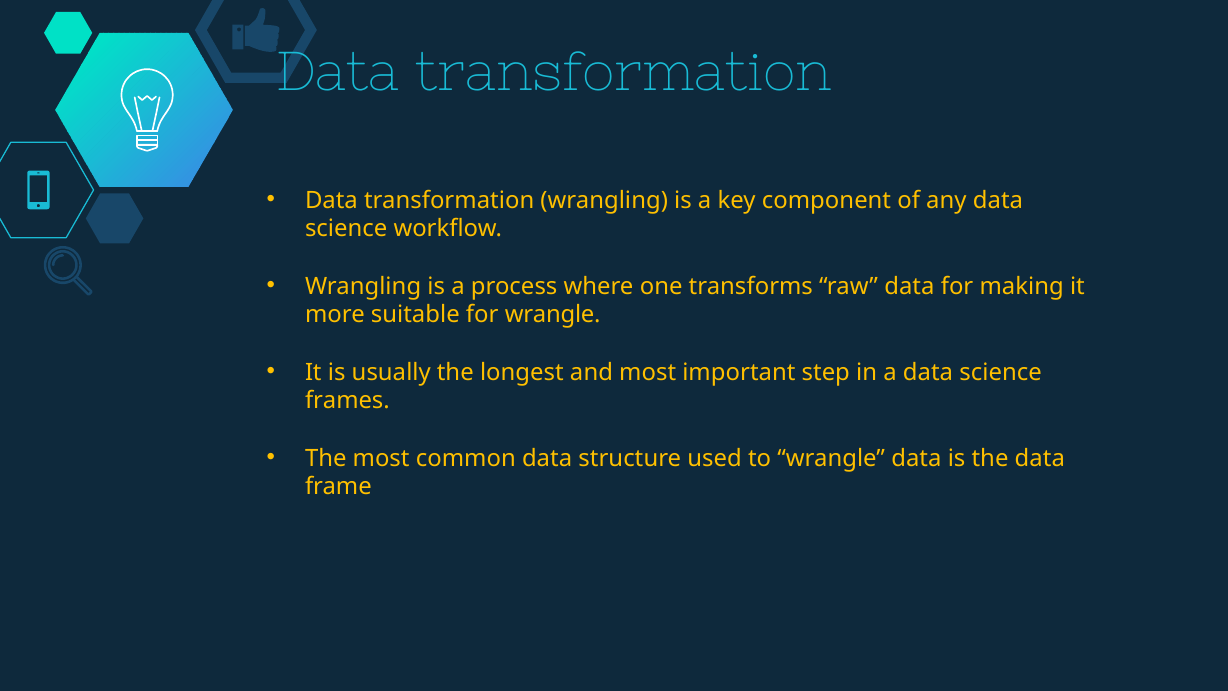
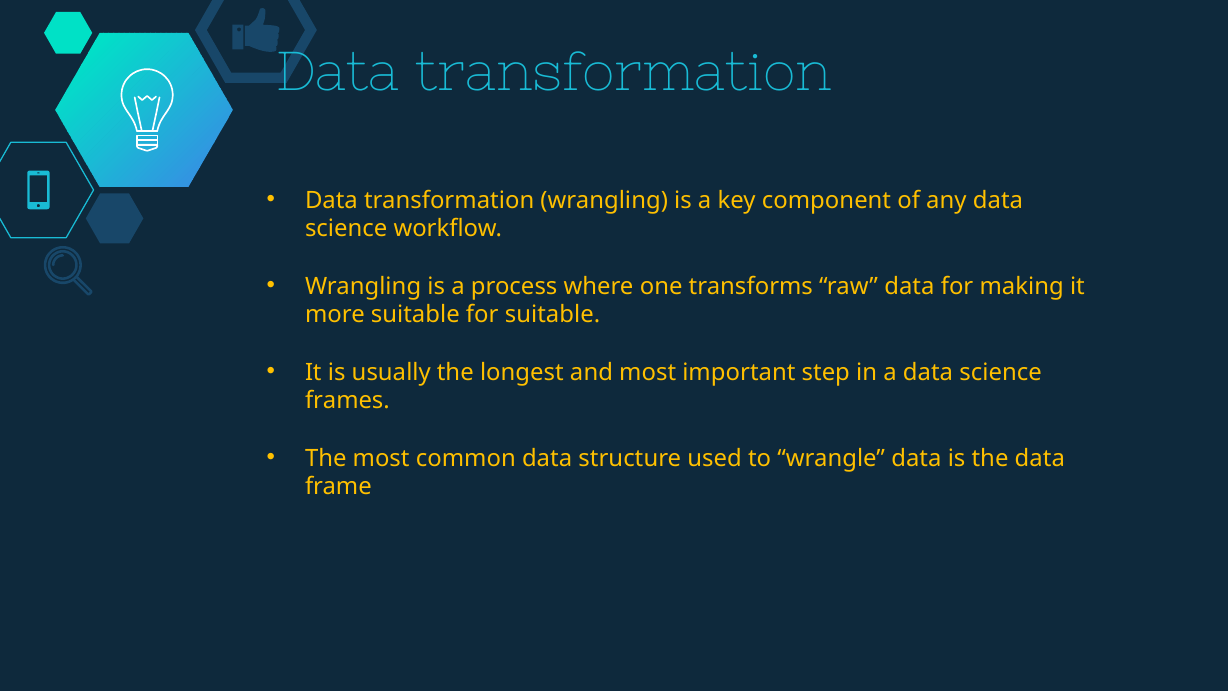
for wrangle: wrangle -> suitable
